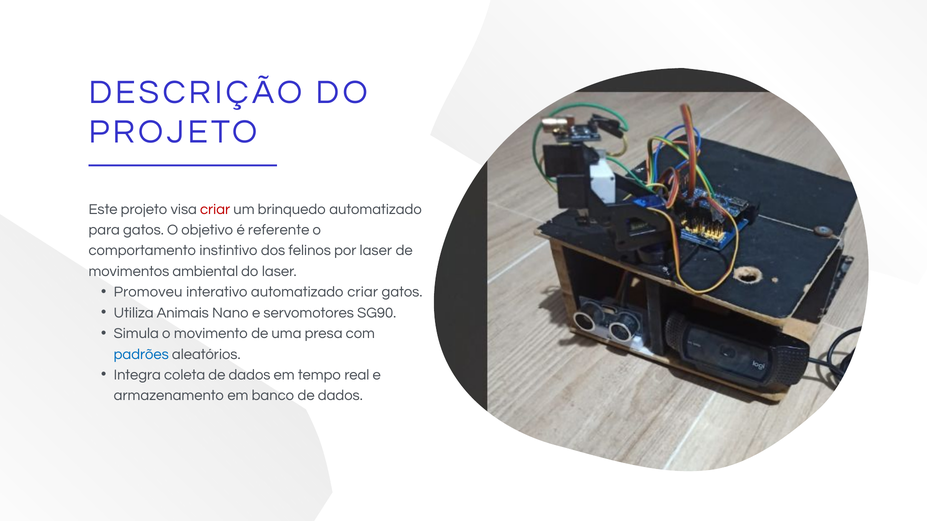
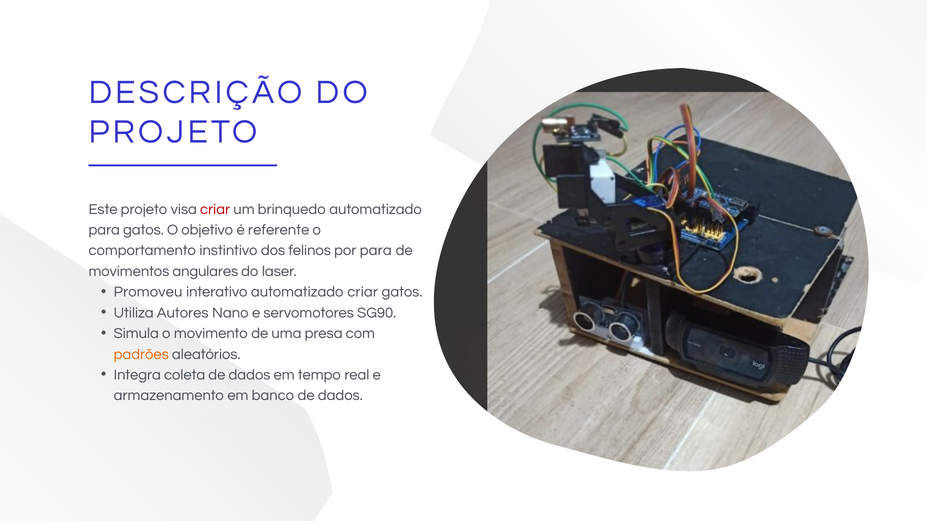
por laser: laser -> para
ambiental: ambiental -> angulares
Animais: Animais -> Autores
padrões colour: blue -> orange
